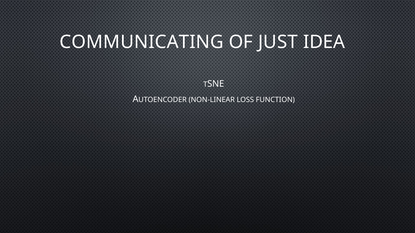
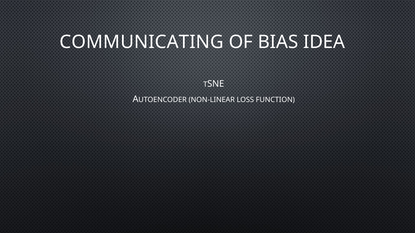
JUST: JUST -> BIAS
